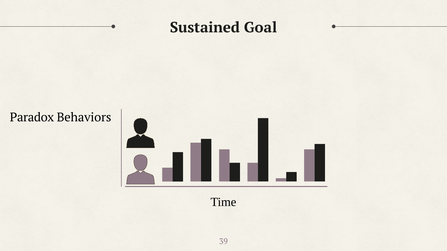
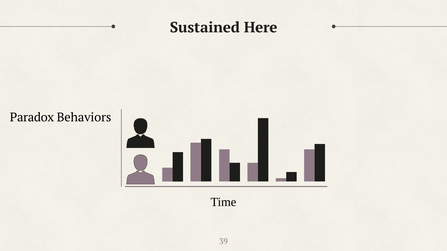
Goal: Goal -> Here
